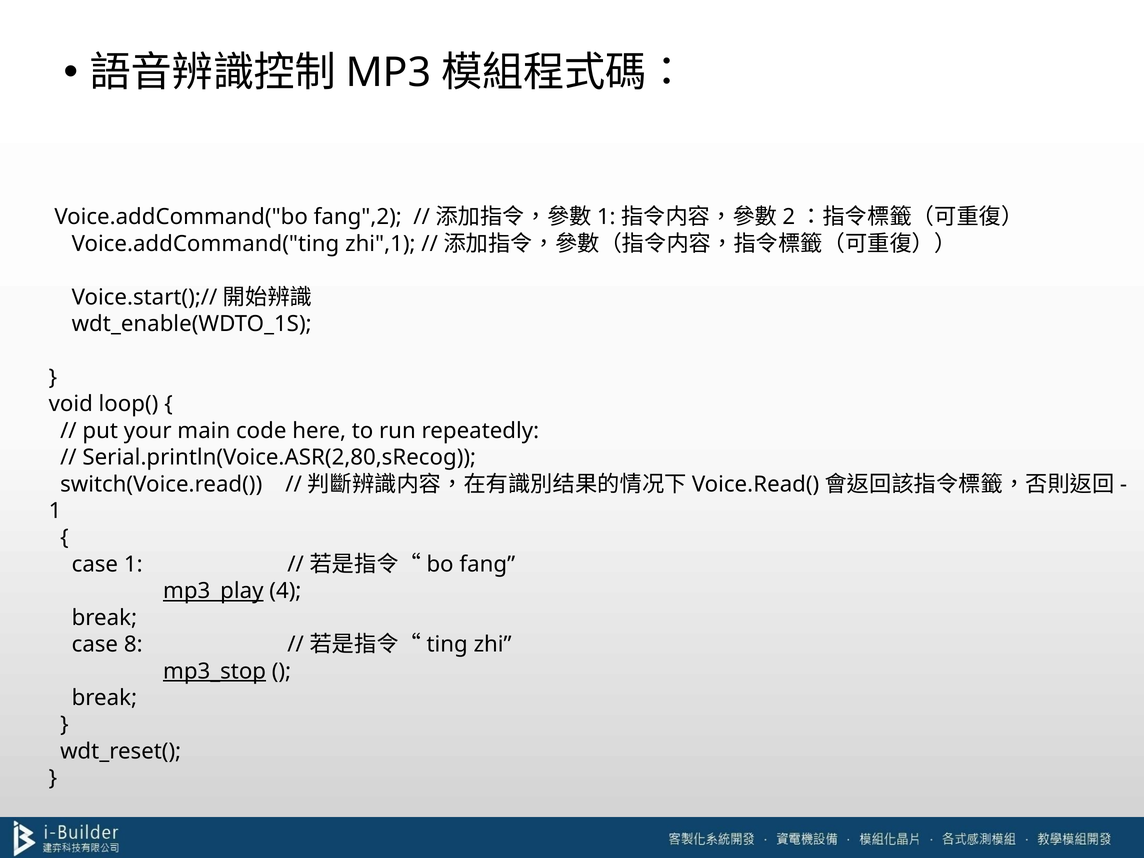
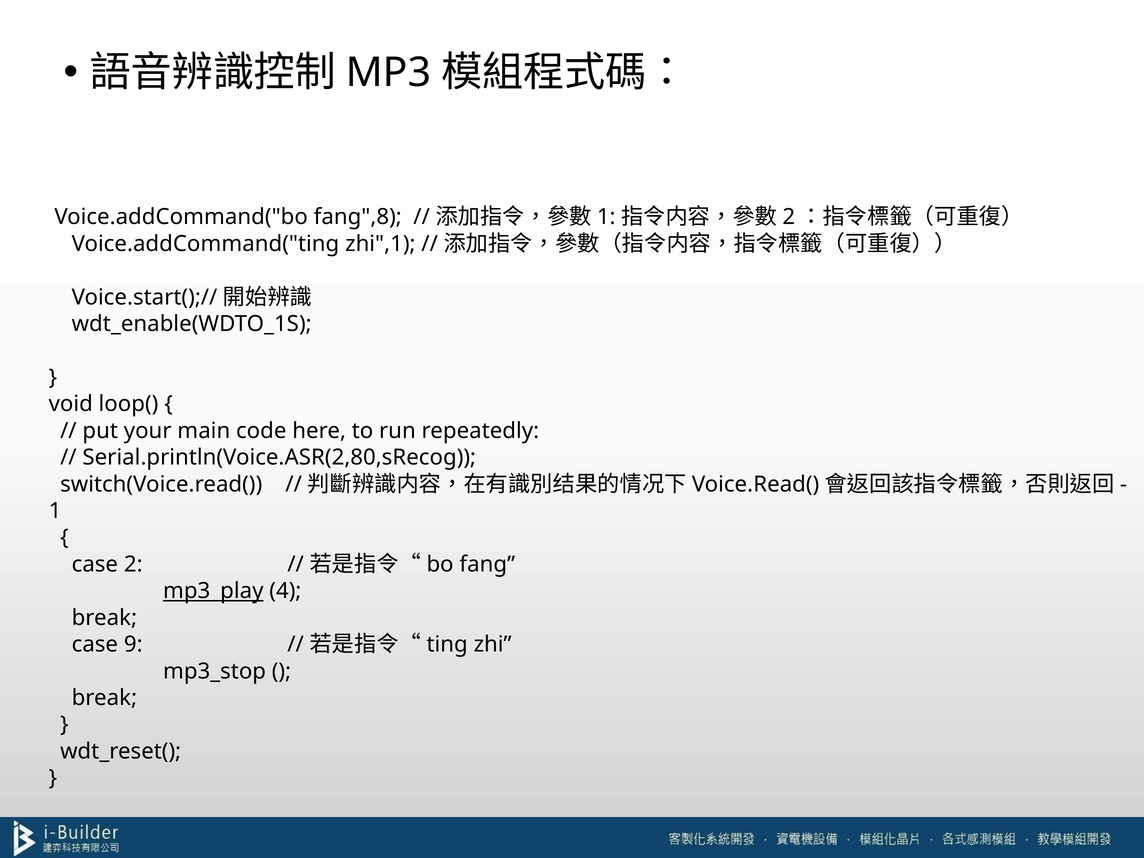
fang",2: fang",2 -> fang",8
case 1: 1 -> 2
8: 8 -> 9
mp3_stop underline: present -> none
